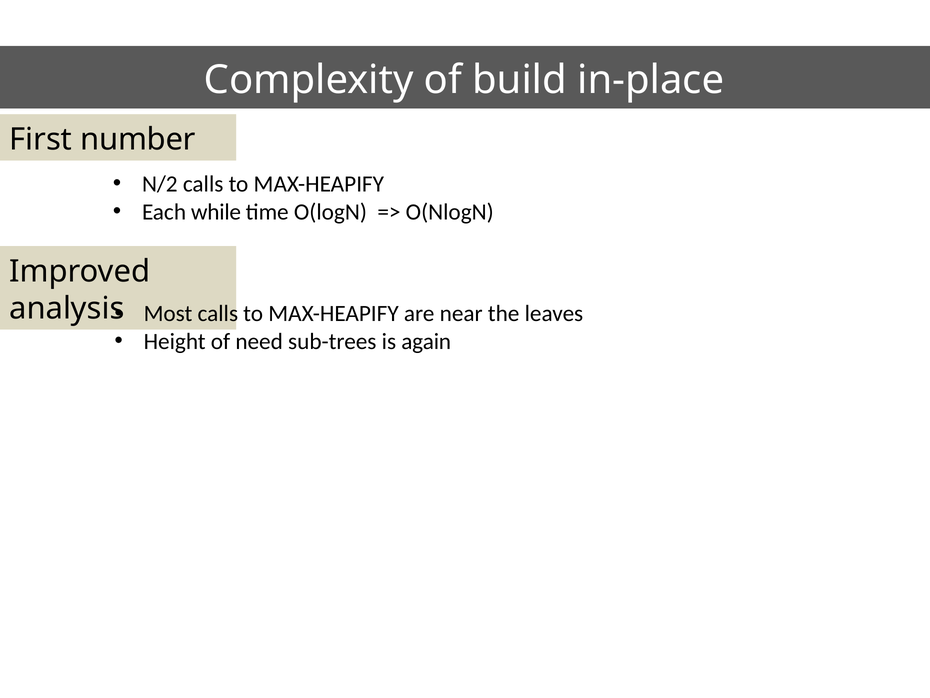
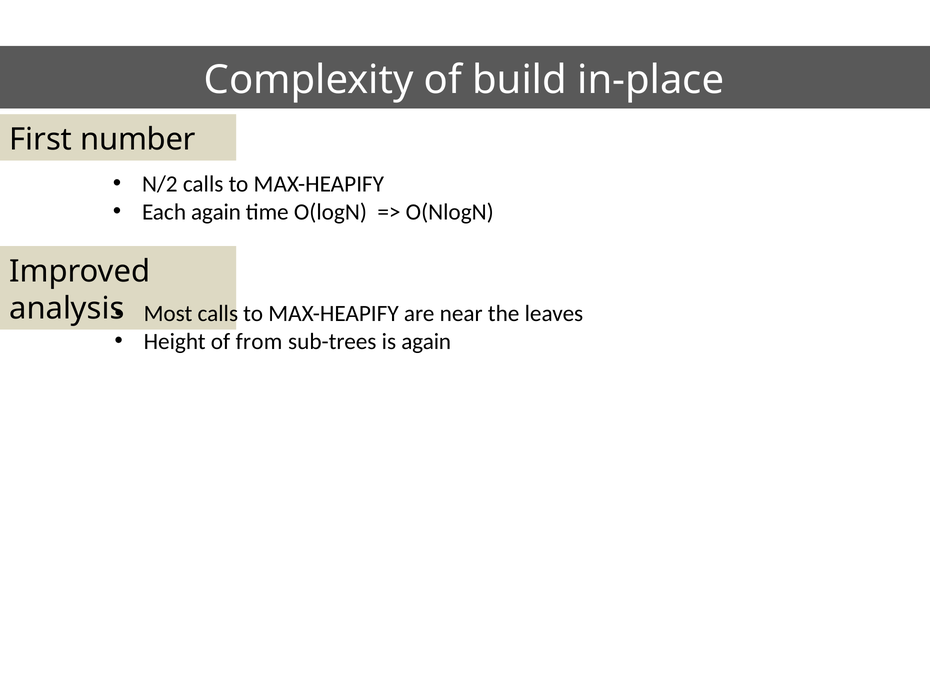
Each while: while -> again
need: need -> from
